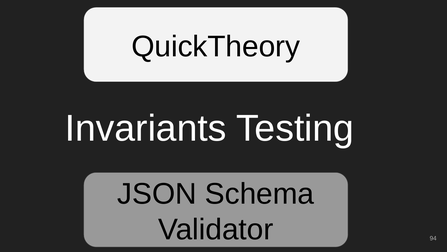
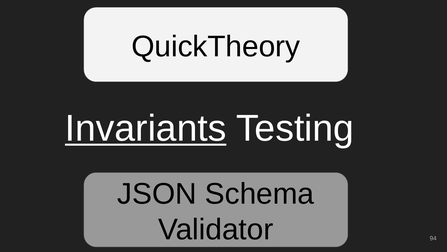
Invariants underline: none -> present
